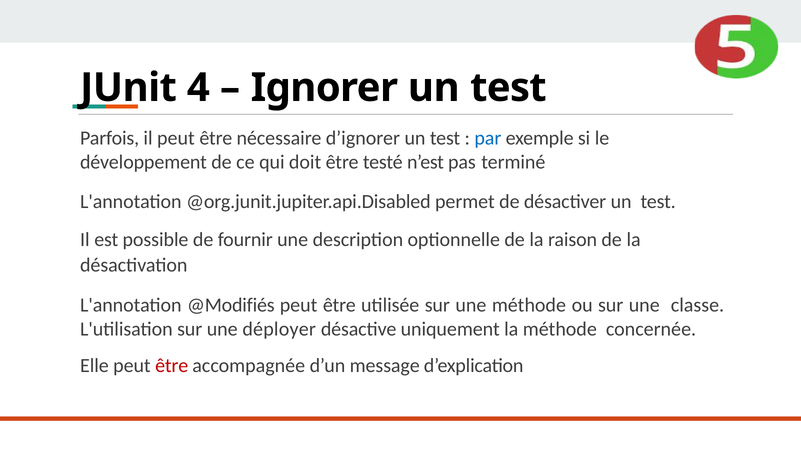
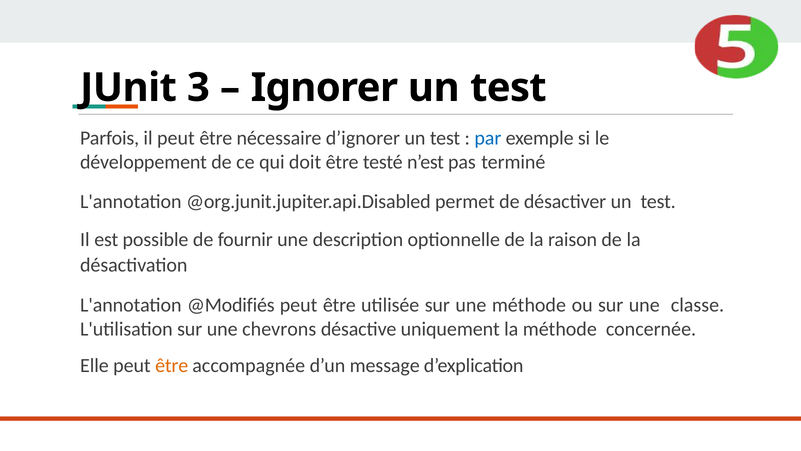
4: 4 -> 3
déployer: déployer -> chevrons
être at (172, 365) colour: red -> orange
